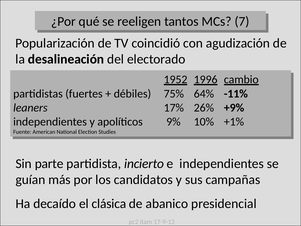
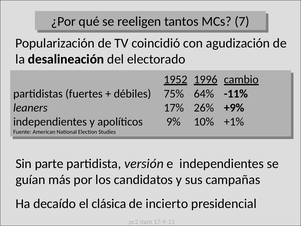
incierto: incierto -> versión
abanico: abanico -> incierto
